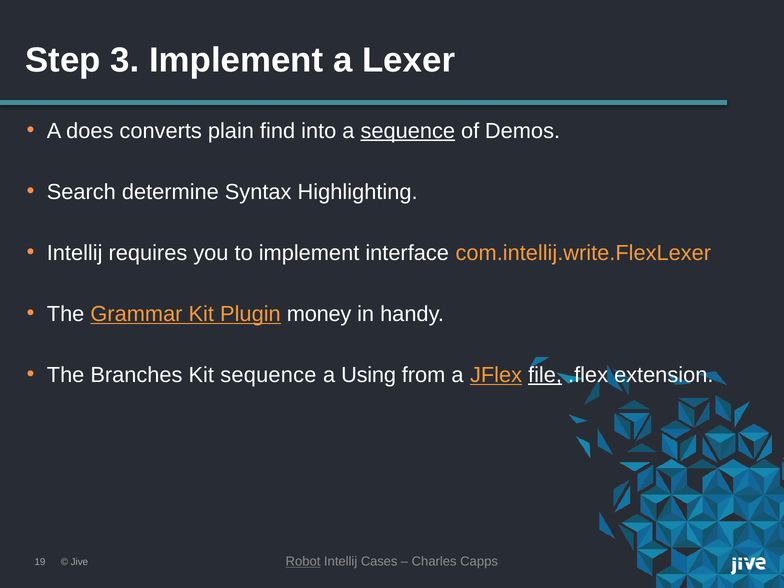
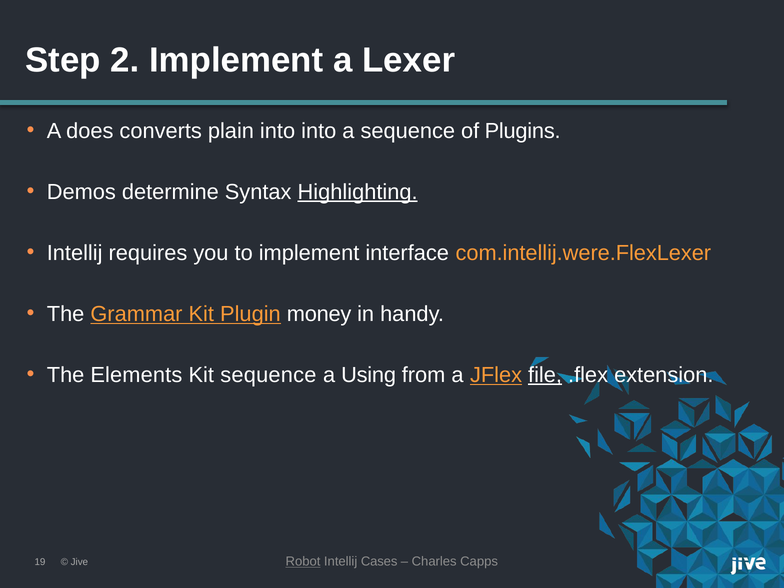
3: 3 -> 2
plain find: find -> into
sequence at (408, 131) underline: present -> none
Demos: Demos -> Plugins
Search: Search -> Demos
Highlighting underline: none -> present
com.intellij.write.FlexLexer: com.intellij.write.FlexLexer -> com.intellij.were.FlexLexer
Branches: Branches -> Elements
